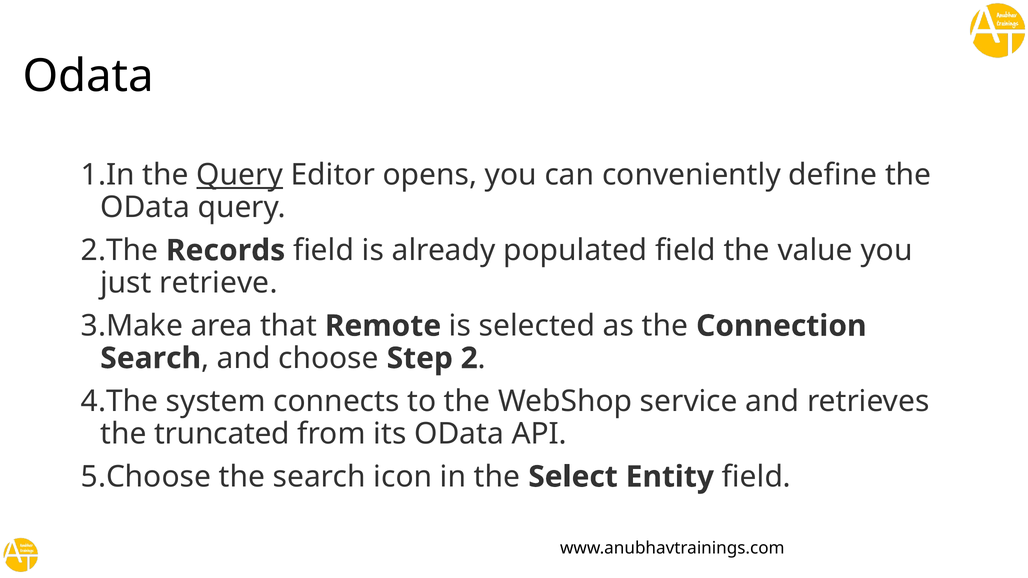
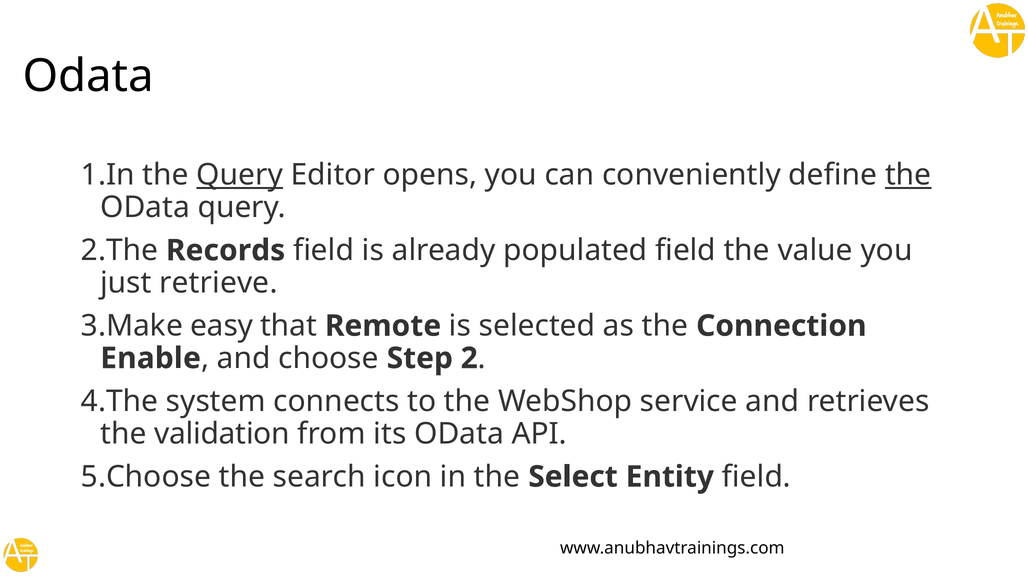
the at (908, 175) underline: none -> present
area: area -> easy
Search at (151, 358): Search -> Enable
truncated: truncated -> validation
